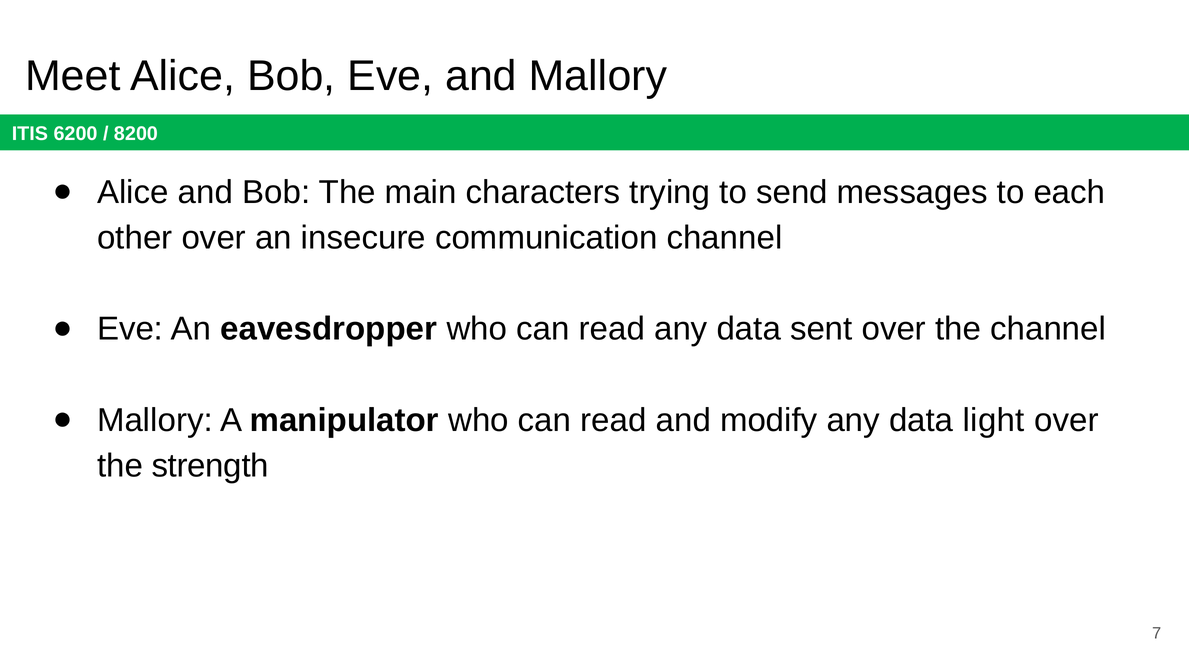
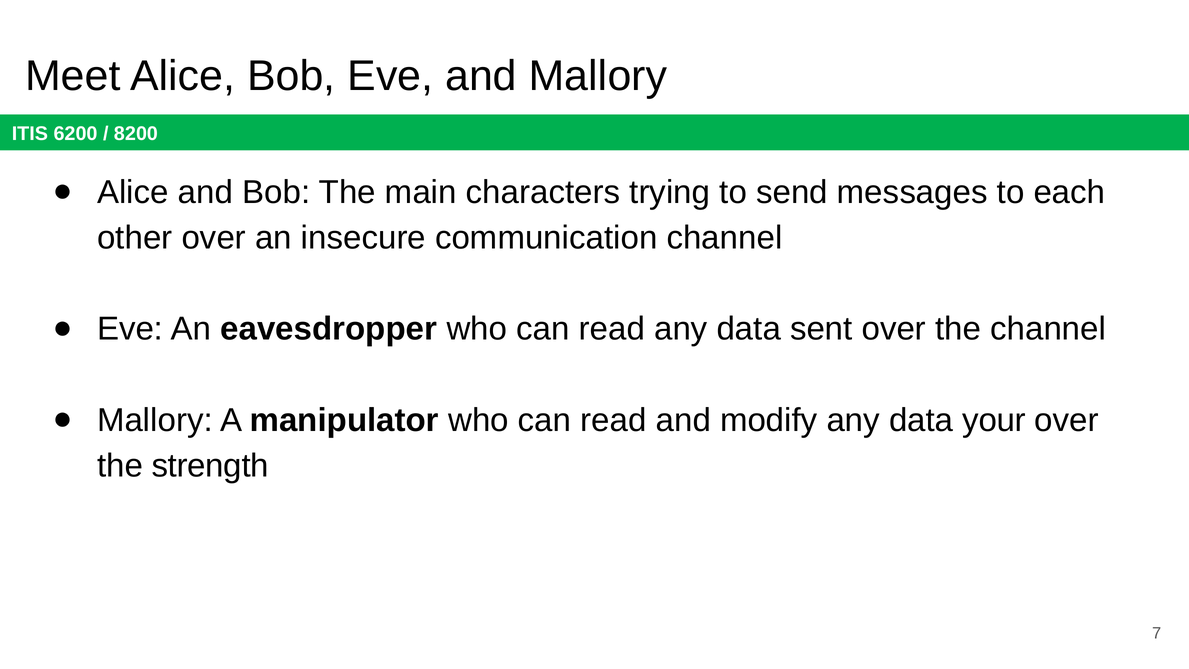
light: light -> your
